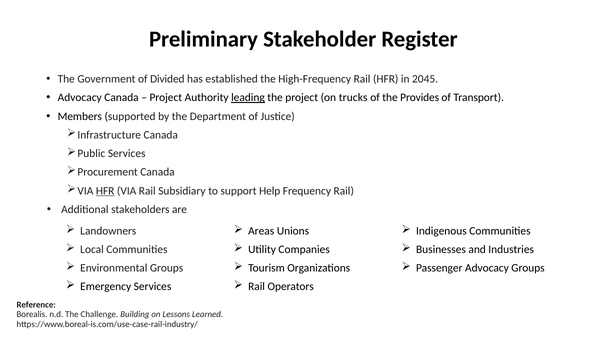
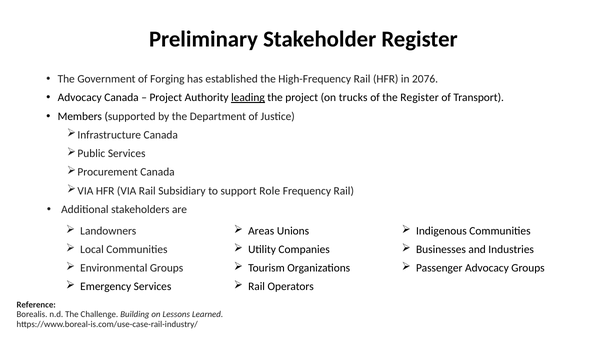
Divided: Divided -> Forging
2045: 2045 -> 2076
the Provides: Provides -> Register
HFR at (105, 191) underline: present -> none
Help: Help -> Role
